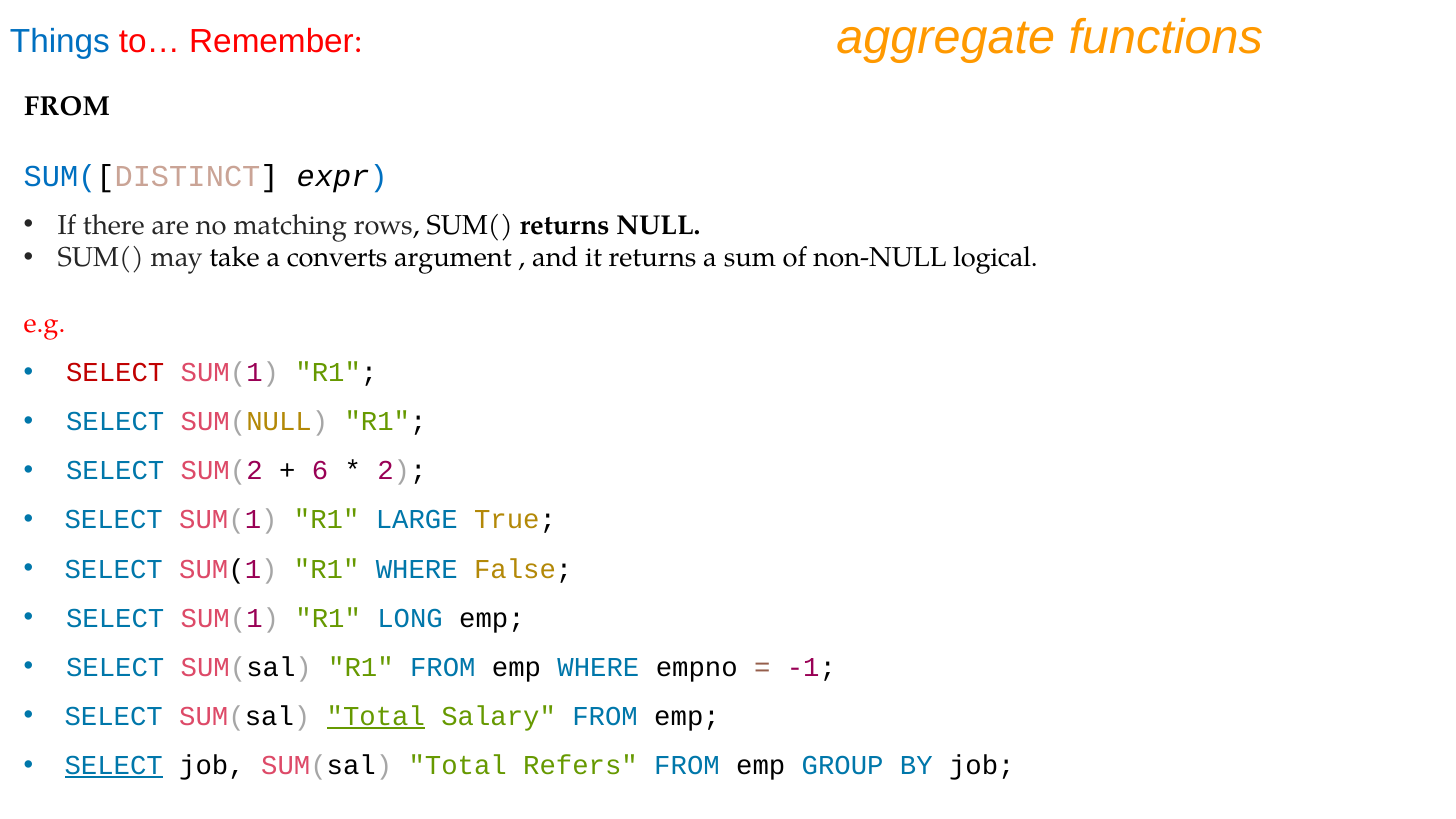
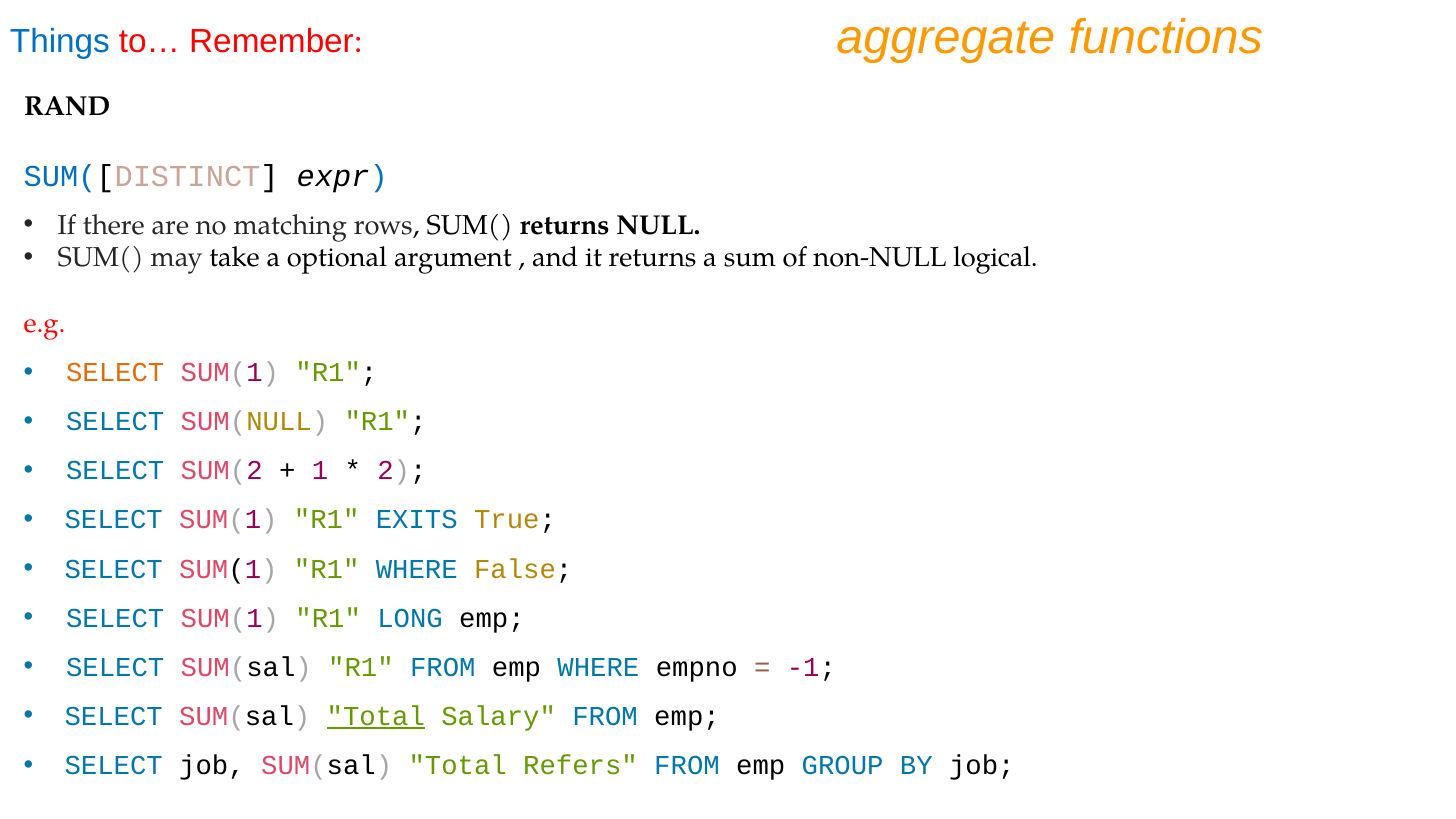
FROM at (67, 106): FROM -> RAND
converts: converts -> optional
SELECT at (115, 372) colour: red -> orange
6: 6 -> 1
LARGE: LARGE -> EXITS
SELECT at (114, 766) underline: present -> none
